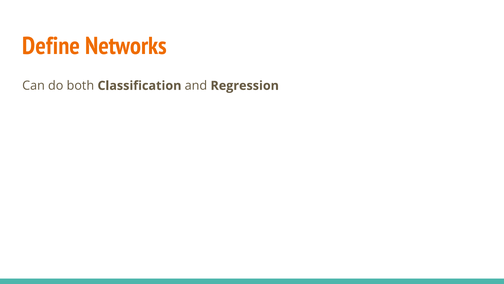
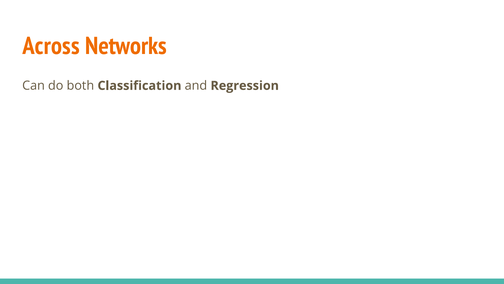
Define: Define -> Across
